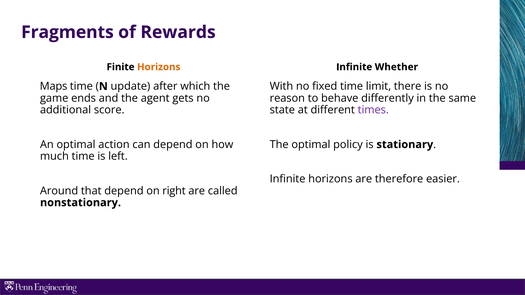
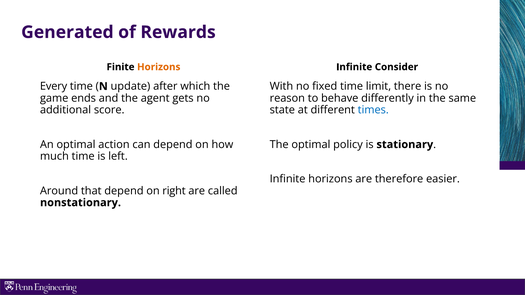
Fragments: Fragments -> Generated
Whether: Whether -> Consider
Maps: Maps -> Every
times colour: purple -> blue
